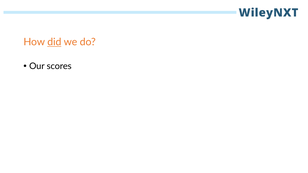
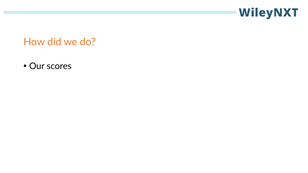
did underline: present -> none
